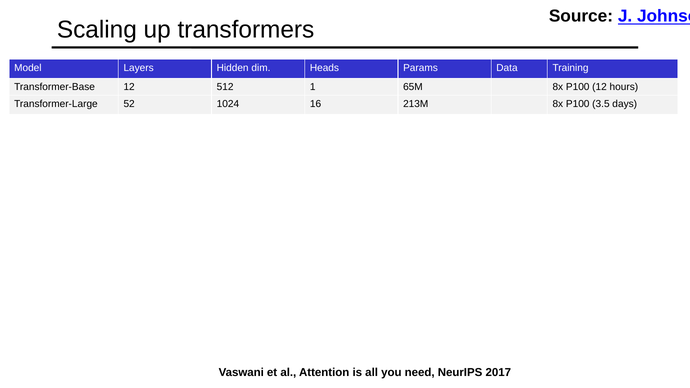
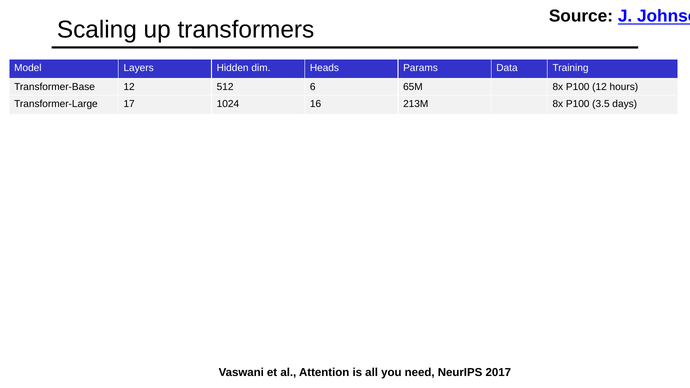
1: 1 -> 6
52: 52 -> 17
